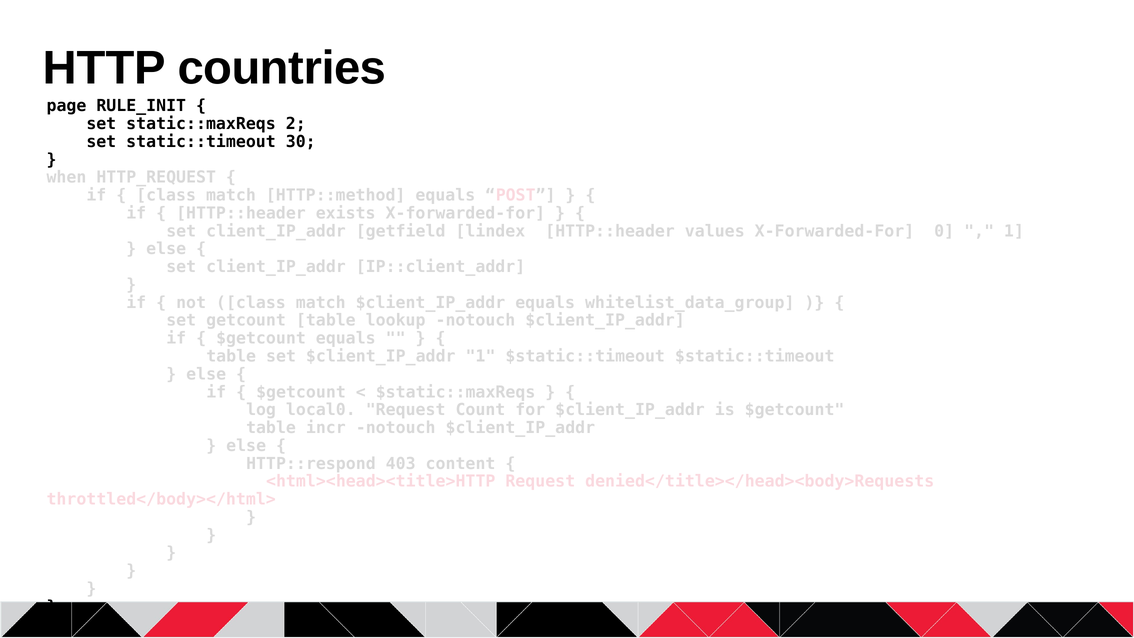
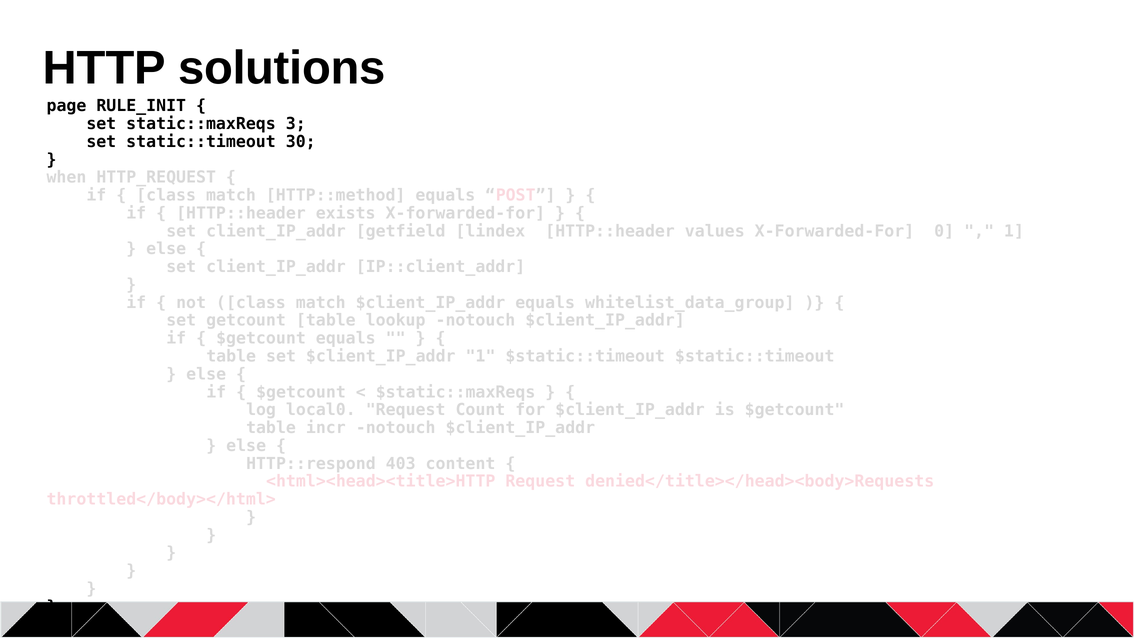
countries: countries -> solutions
2: 2 -> 3
